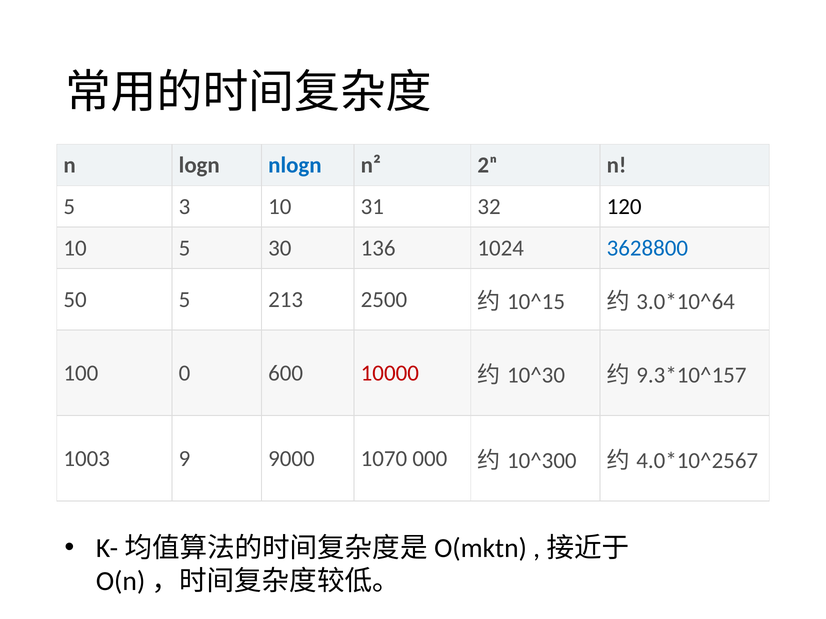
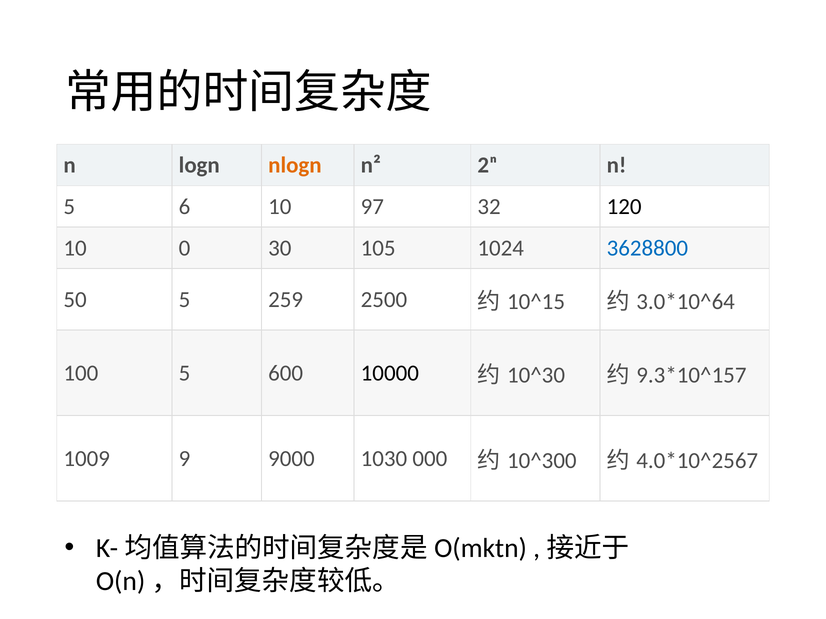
nlogn colour: blue -> orange
3: 3 -> 6
31: 31 -> 97
10 5: 5 -> 0
136: 136 -> 105
213: 213 -> 259
100 0: 0 -> 5
10000 colour: red -> black
1003: 1003 -> 1009
1070: 1070 -> 1030
